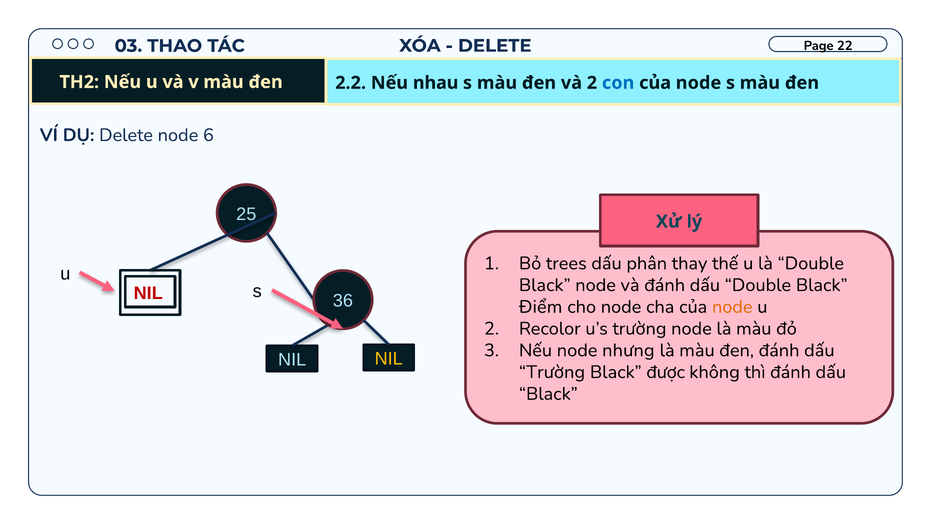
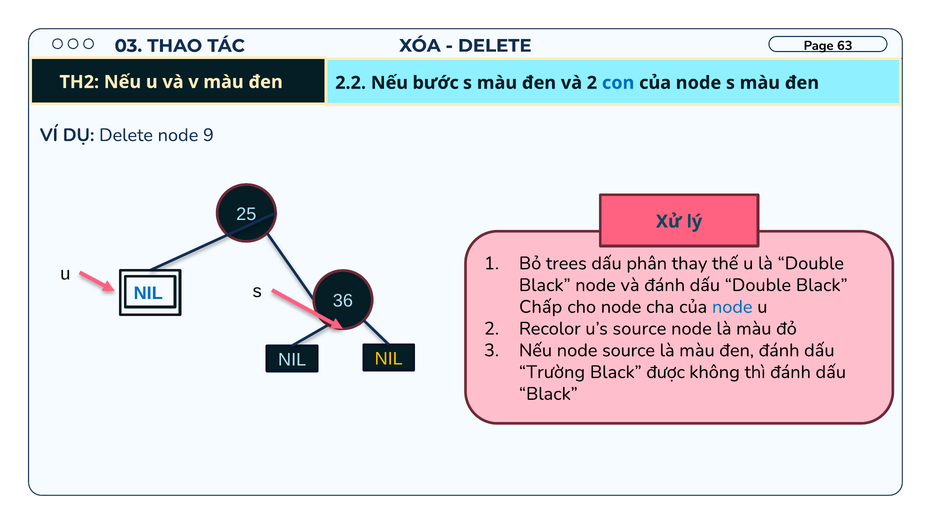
22: 22 -> 63
nhau: nhau -> bước
6: 6 -> 9
NIL at (148, 293) colour: red -> blue
Điểm: Điểm -> Chấp
node at (732, 307) colour: orange -> blue
u’s trường: trường -> source
node nhưng: nhưng -> source
